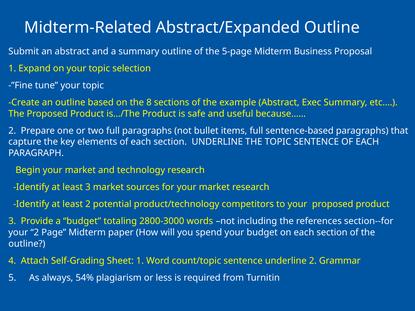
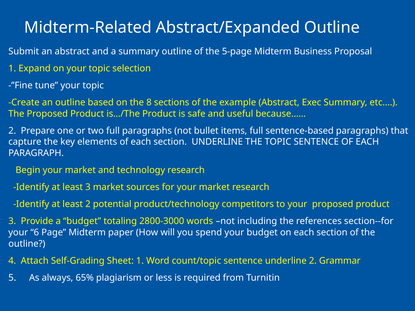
your 2: 2 -> 6
54%: 54% -> 65%
